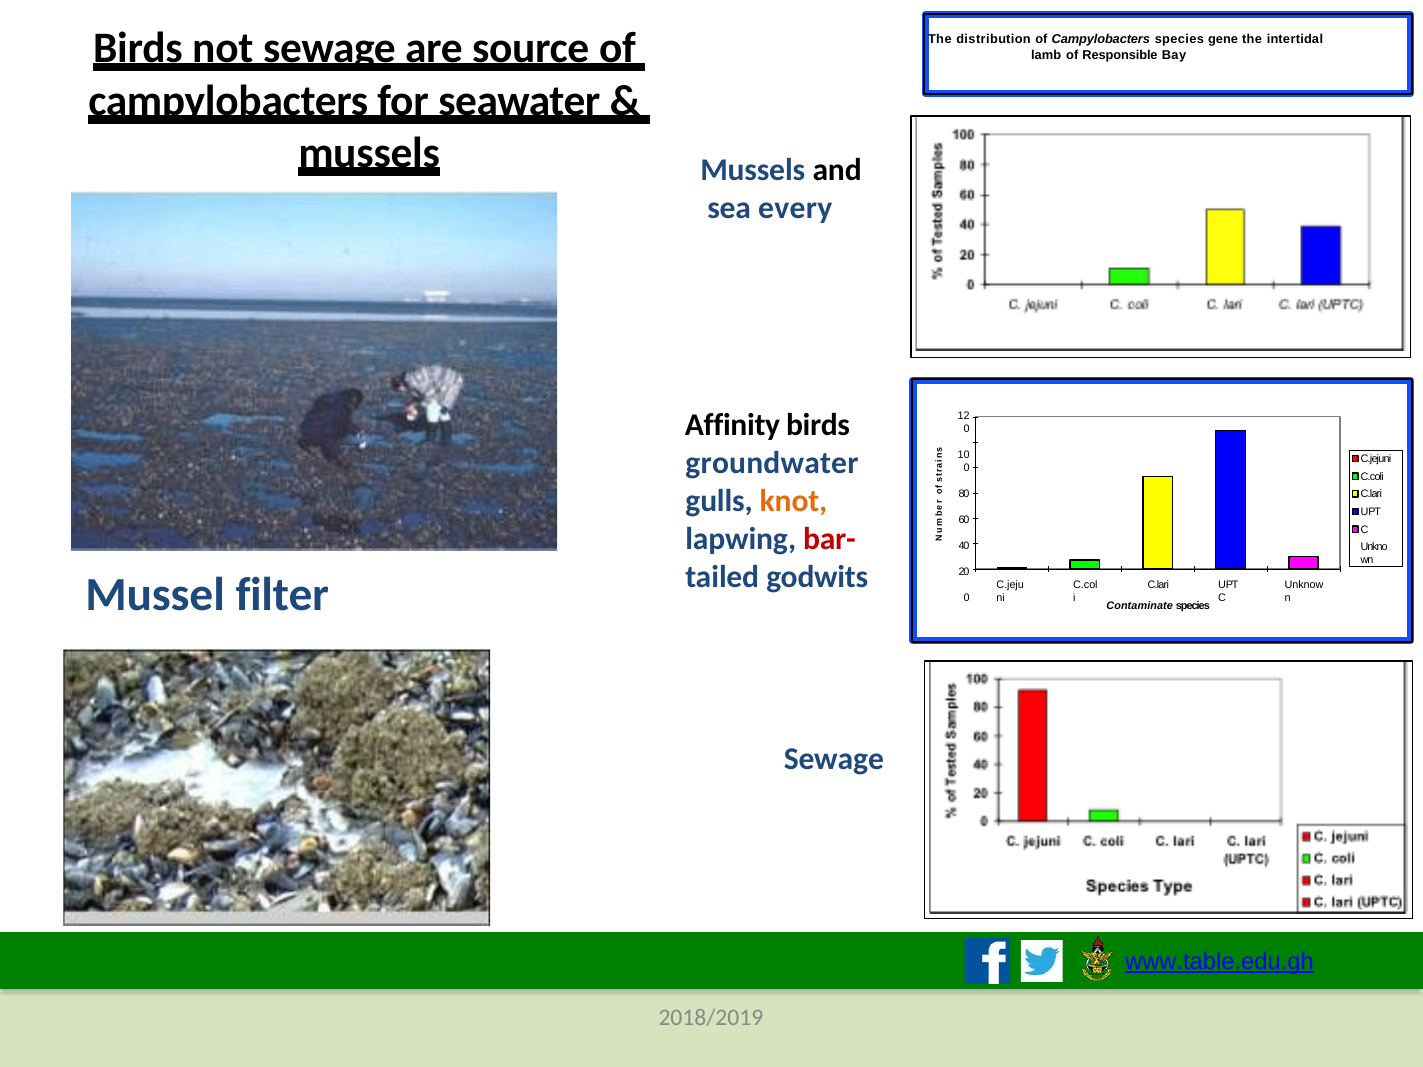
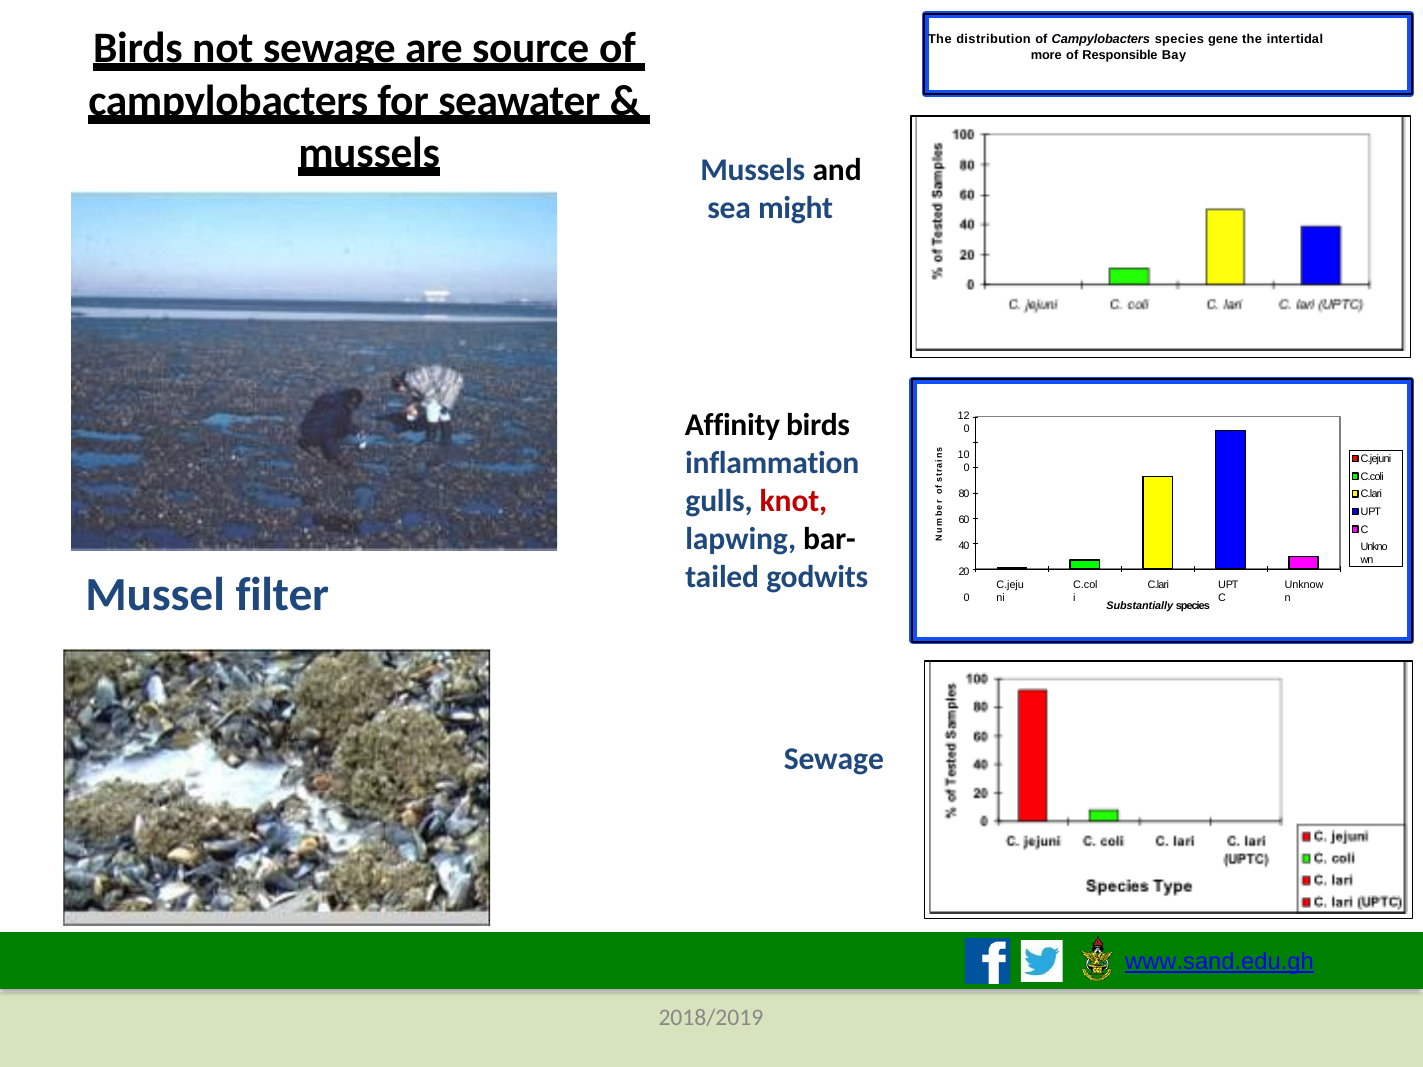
lamb: lamb -> more
every: every -> might
groundwater: groundwater -> inflammation
knot colour: orange -> red
bar- colour: red -> black
Contaminate: Contaminate -> Substantially
www.table.edu.gh: www.table.edu.gh -> www.sand.edu.gh
